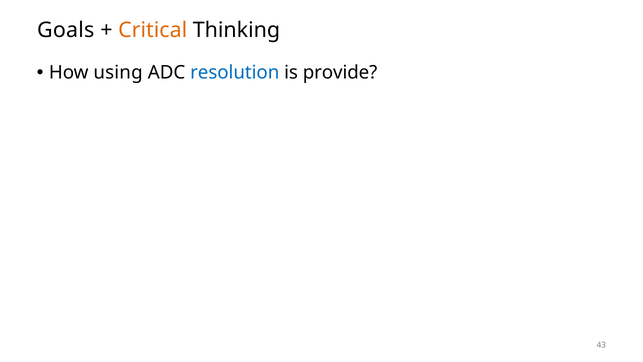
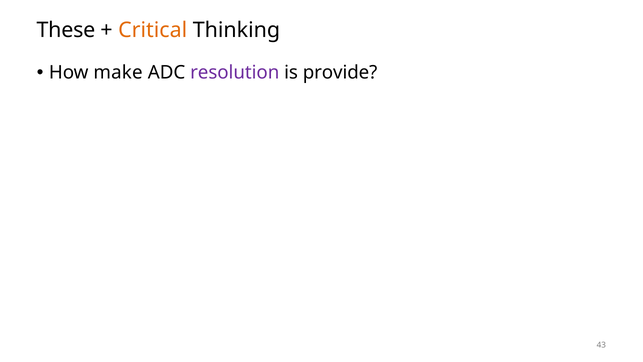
Goals: Goals -> These
using: using -> make
resolution colour: blue -> purple
